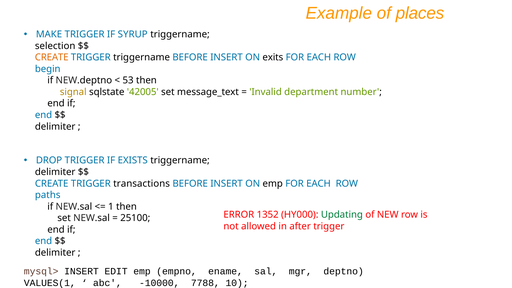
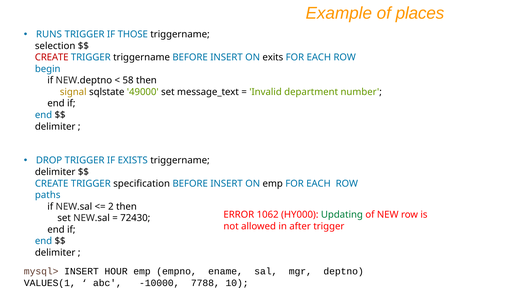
MAKE: MAKE -> RUNS
SYRUP: SYRUP -> THOSE
CREATE at (52, 57) colour: orange -> red
53: 53 -> 58
42005: 42005 -> 49000
transactions: transactions -> specification
1: 1 -> 2
1352: 1352 -> 1062
25100: 25100 -> 72430
EDIT: EDIT -> HOUR
